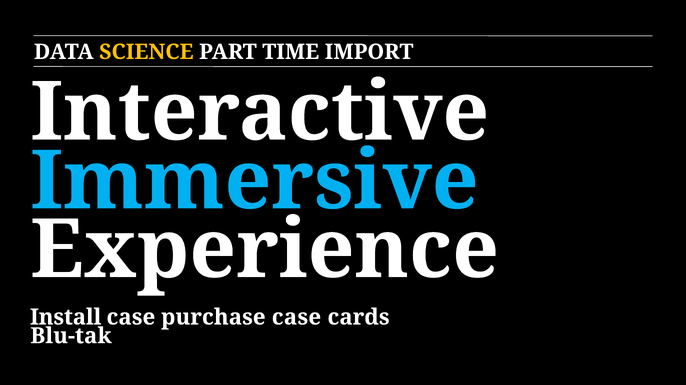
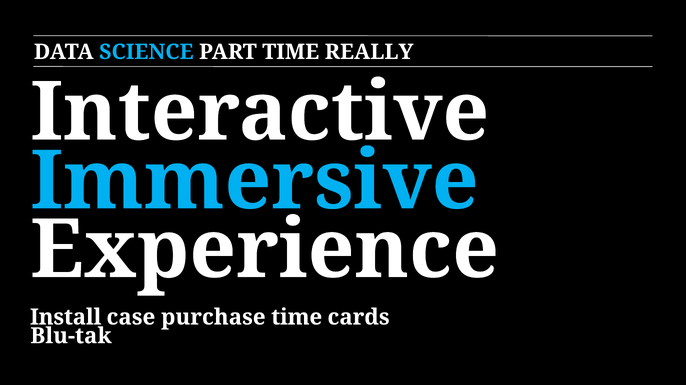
SCIENCE colour: yellow -> light blue
IMPORT: IMPORT -> REALLY
purchase case: case -> time
